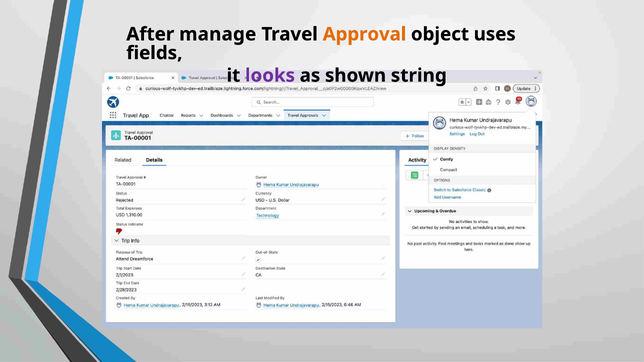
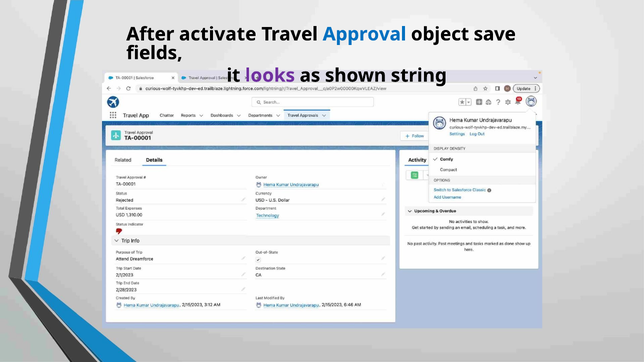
manage: manage -> activate
Approval colour: orange -> blue
uses: uses -> save
